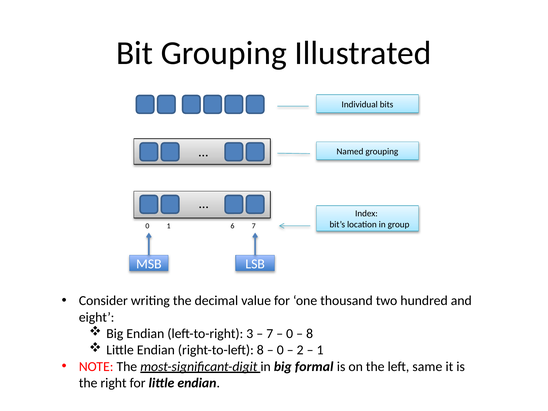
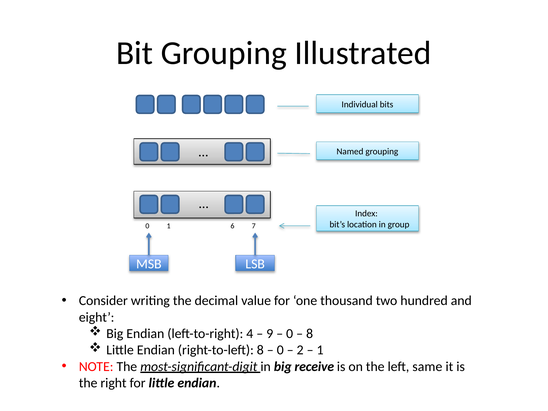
3: 3 -> 4
7 at (270, 334): 7 -> 9
formal: formal -> receive
